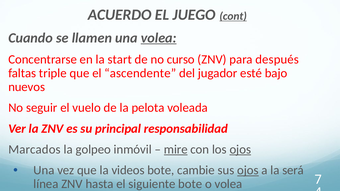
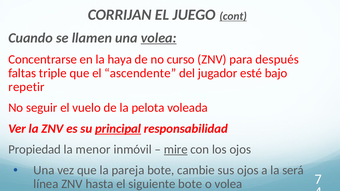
ACUERDO: ACUERDO -> CORRIJAN
start: start -> haya
nuevos: nuevos -> repetir
principal underline: none -> present
Marcados: Marcados -> Propiedad
golpeo: golpeo -> menor
ojos at (240, 150) underline: present -> none
videos: videos -> pareja
ojos at (248, 171) underline: present -> none
